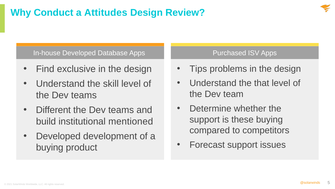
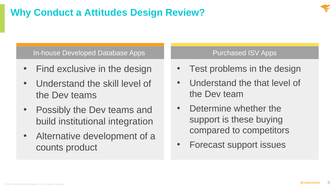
Tips: Tips -> Test
Different: Different -> Possibly
mentioned: mentioned -> integration
Developed at (58, 136): Developed -> Alternative
buying at (50, 147): buying -> counts
